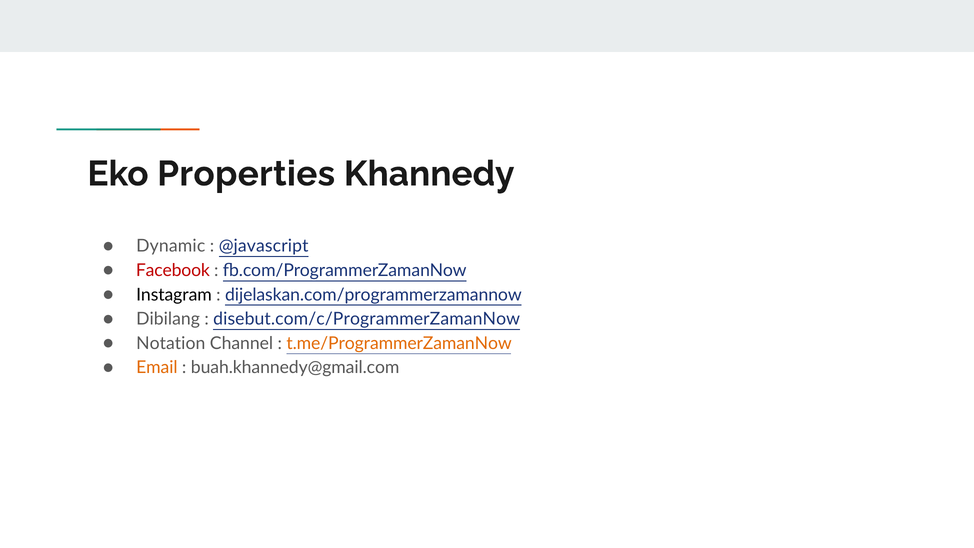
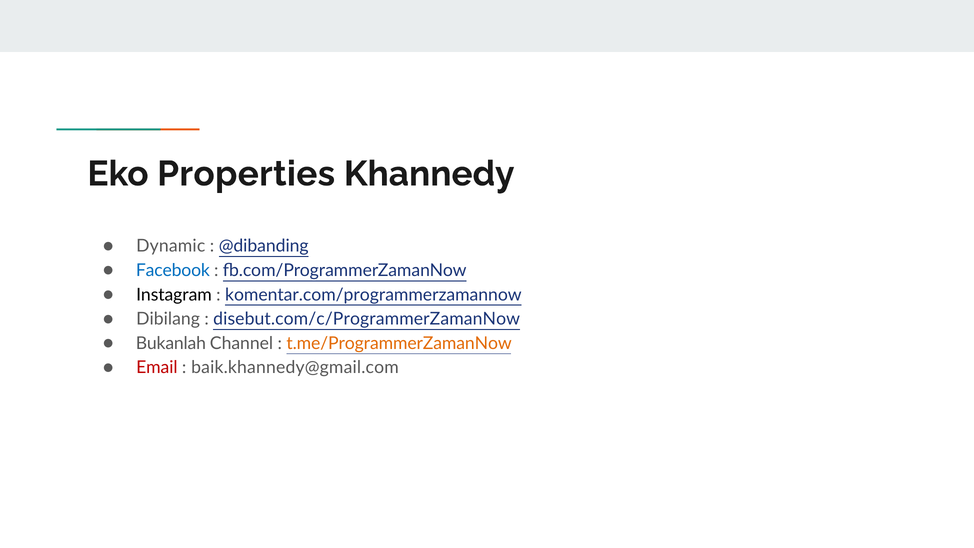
@javascript: @javascript -> @dibanding
Facebook colour: red -> blue
dijelaskan.com/programmerzamannow: dijelaskan.com/programmerzamannow -> komentar.com/programmerzamannow
Notation: Notation -> Bukanlah
Email colour: orange -> red
buah.khannedy@gmail.com: buah.khannedy@gmail.com -> baik.khannedy@gmail.com
